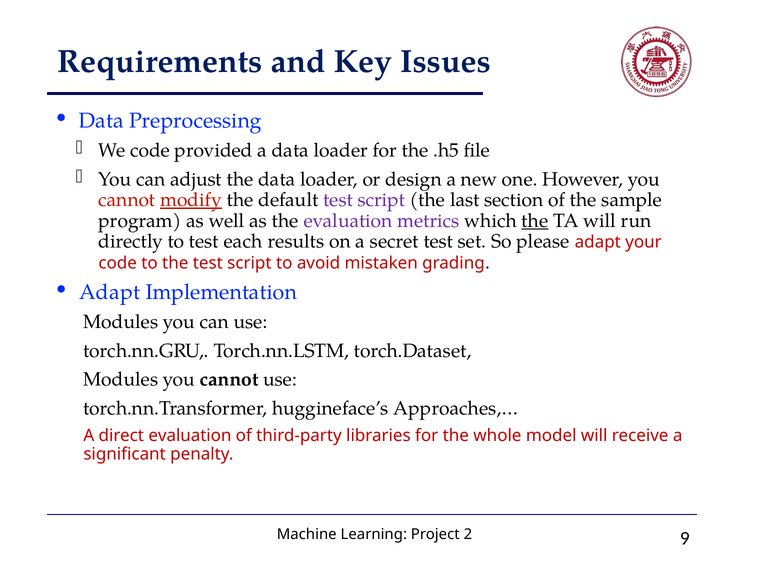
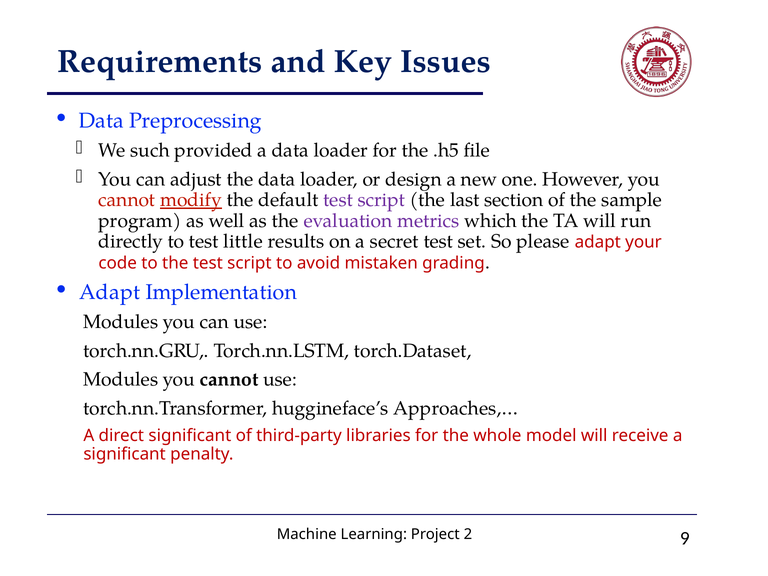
We code: code -> such
the at (535, 221) underline: present -> none
each: each -> little
direct evaluation: evaluation -> significant
